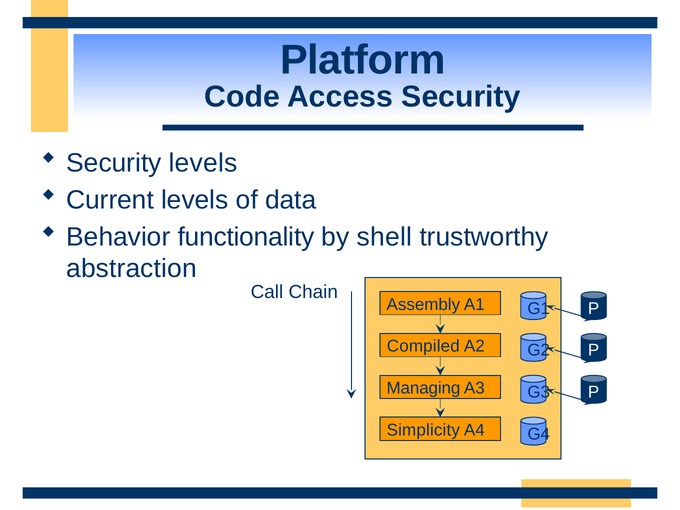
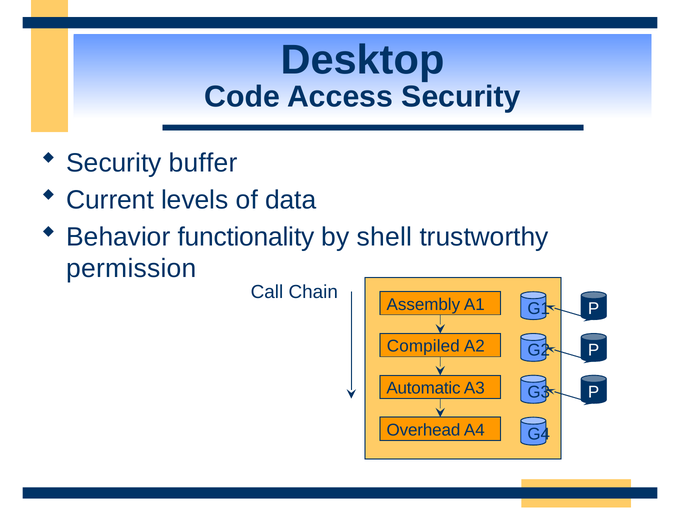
Platform: Platform -> Desktop
Security levels: levels -> buffer
abstraction: abstraction -> permission
Managing: Managing -> Automatic
Simplicity: Simplicity -> Overhead
